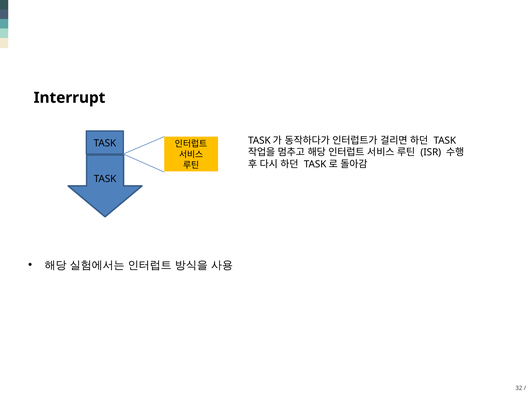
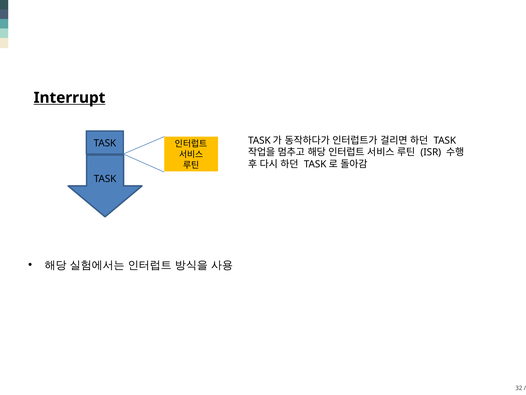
Interrupt underline: none -> present
